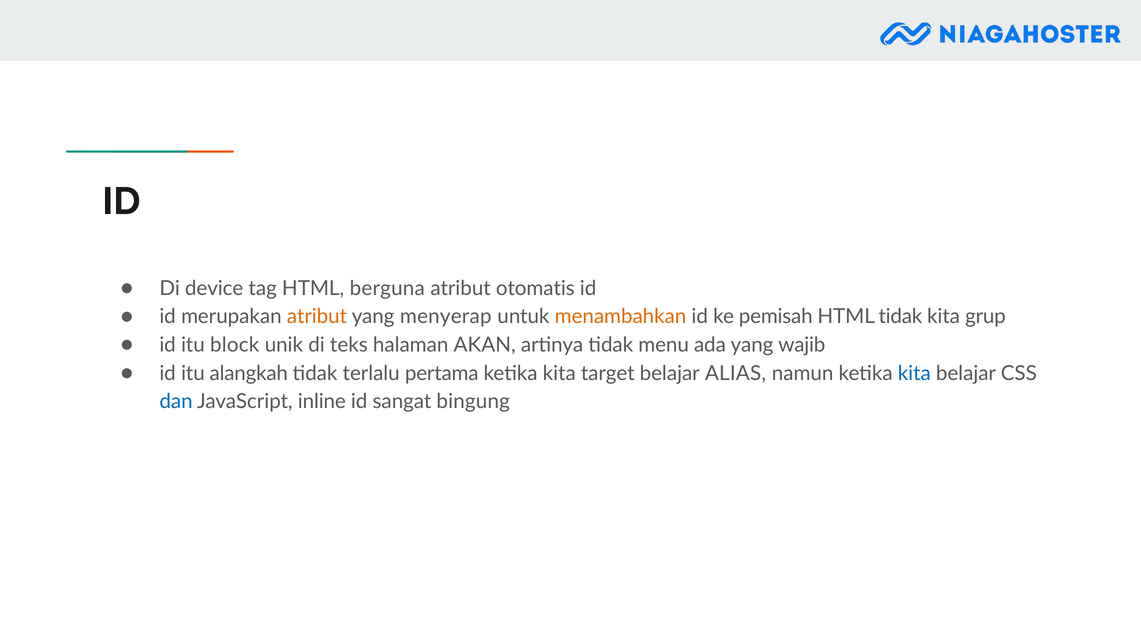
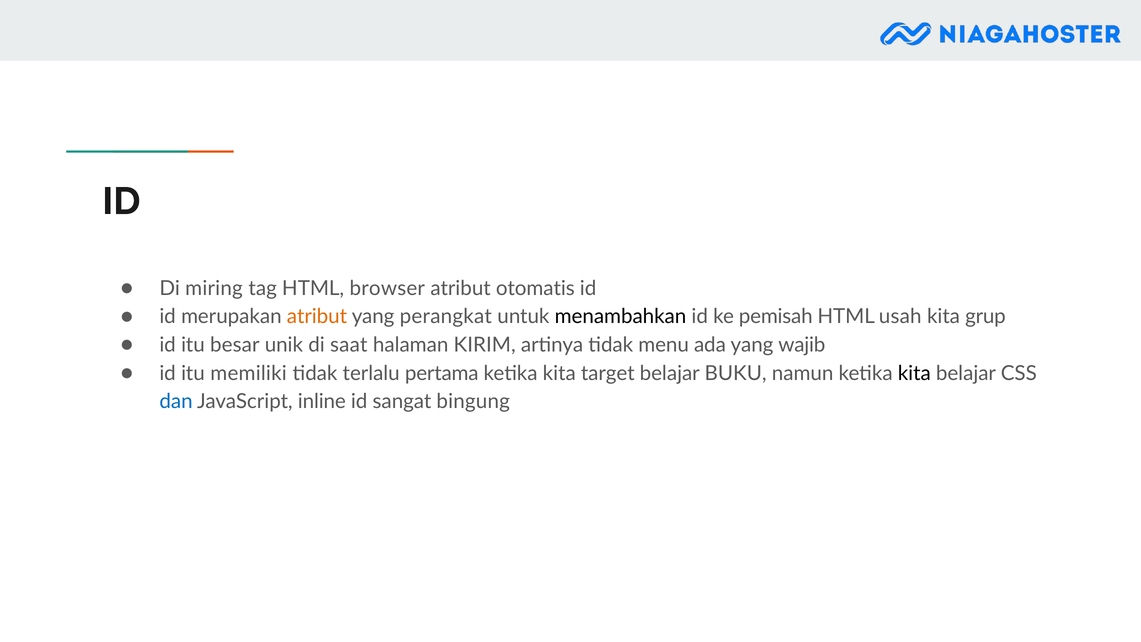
device: device -> miring
berguna: berguna -> browser
menyerap: menyerap -> perangkat
menambahkan colour: orange -> black
HTML tidak: tidak -> usah
block: block -> besar
teks: teks -> saat
AKAN: AKAN -> KIRIM
alangkah: alangkah -> memiliki
ALIAS: ALIAS -> BUKU
kita at (914, 373) colour: blue -> black
